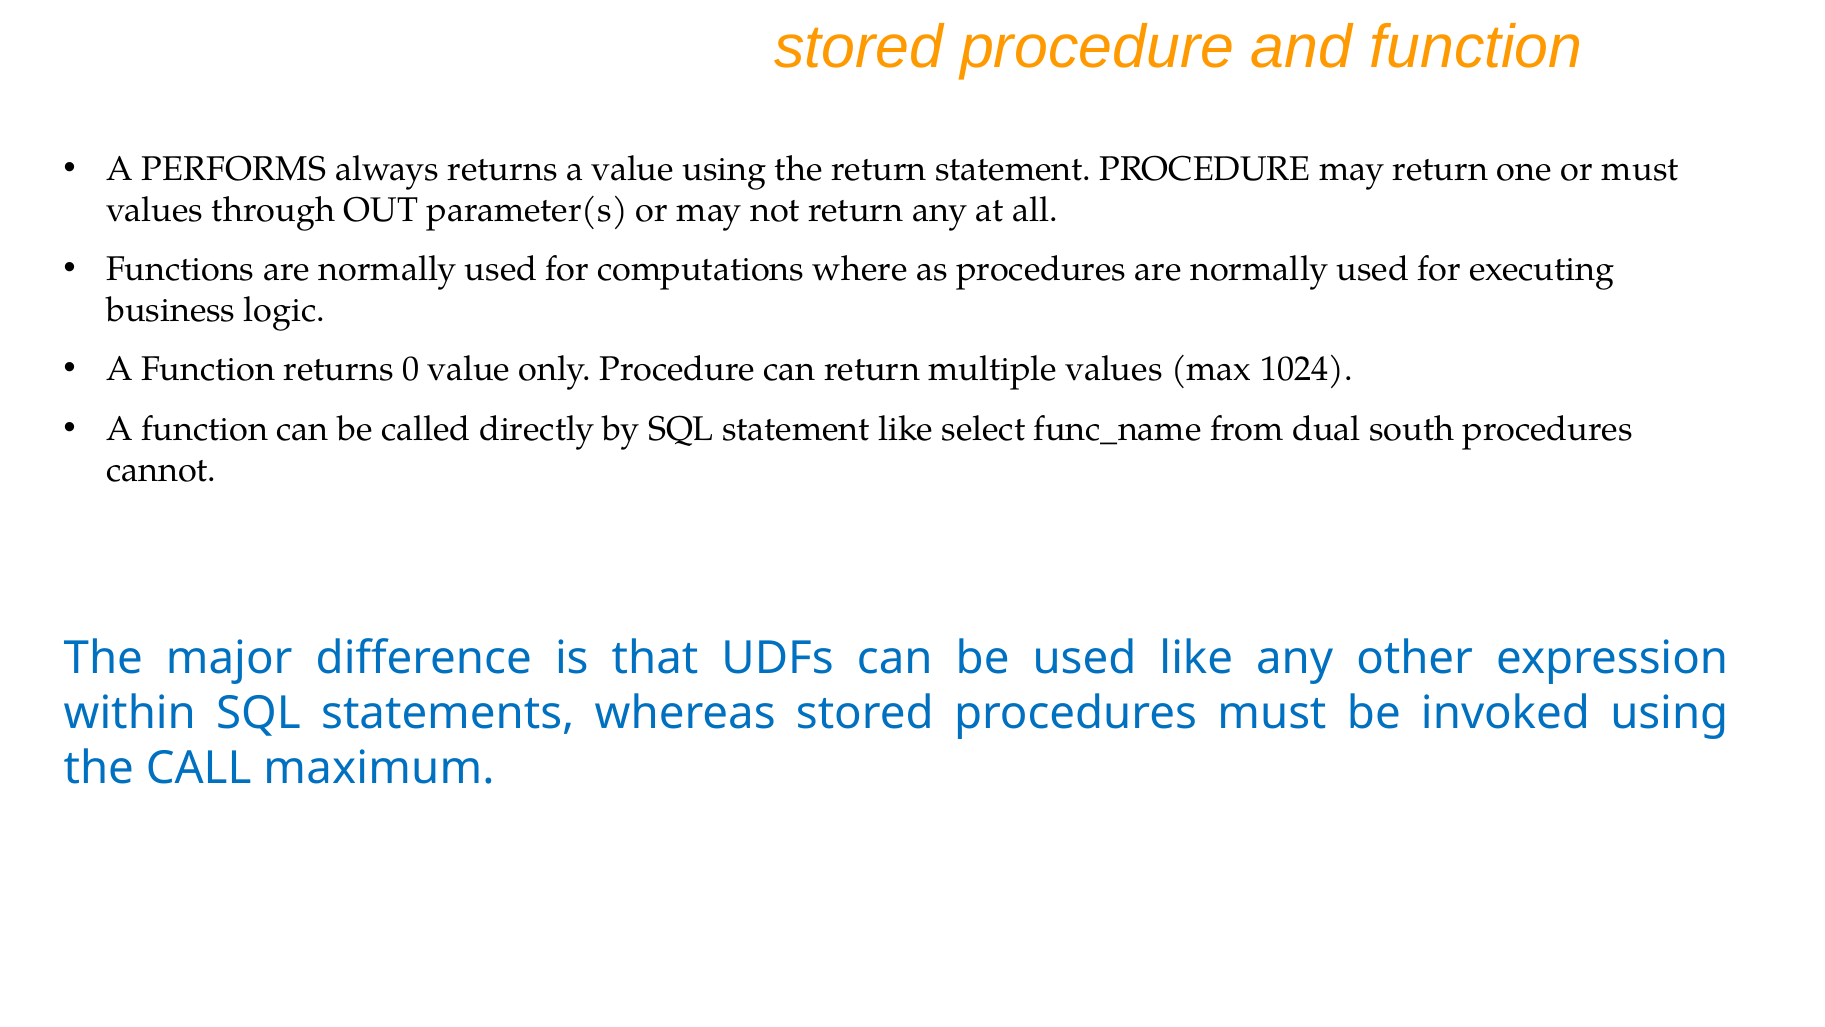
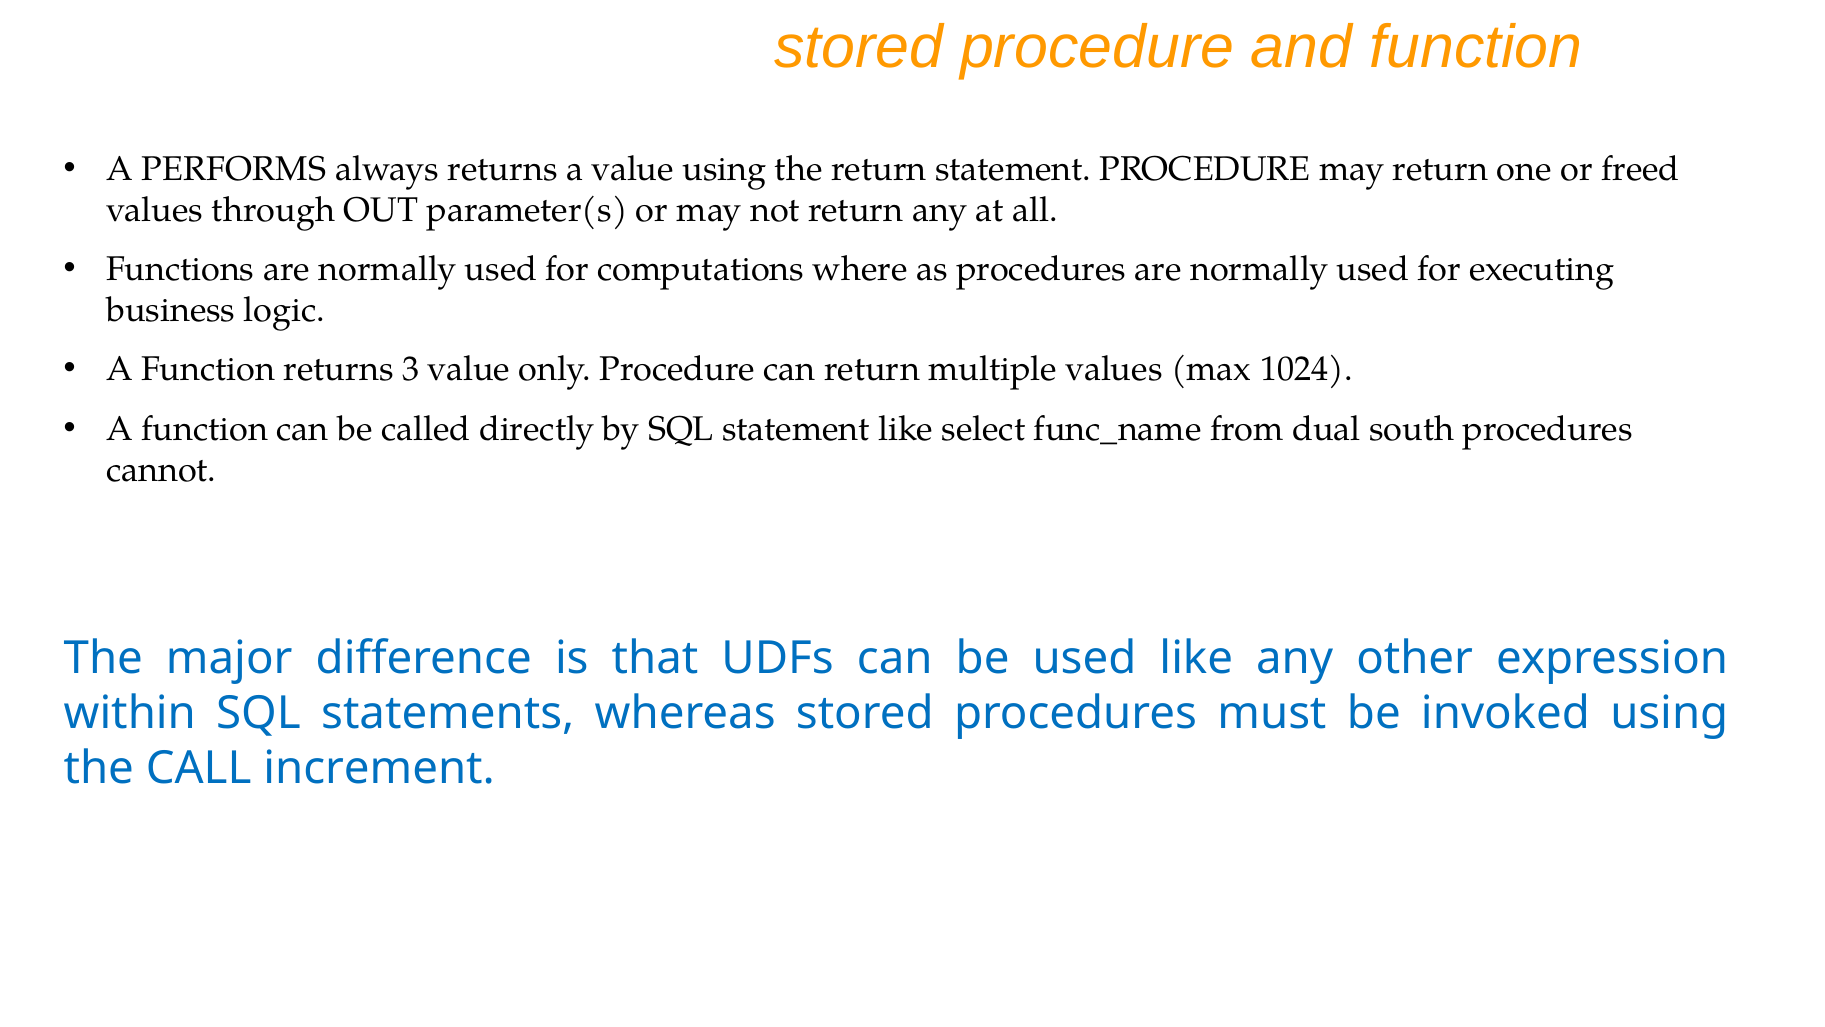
or must: must -> freed
0: 0 -> 3
maximum: maximum -> increment
